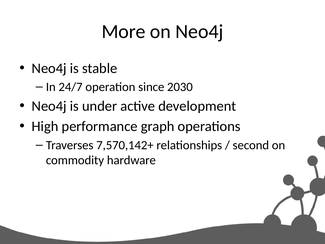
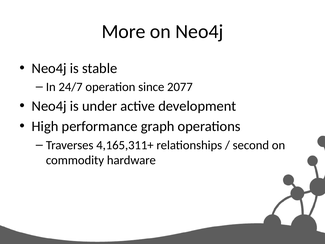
2030: 2030 -> 2077
7,570,142+: 7,570,142+ -> 4,165,311+
